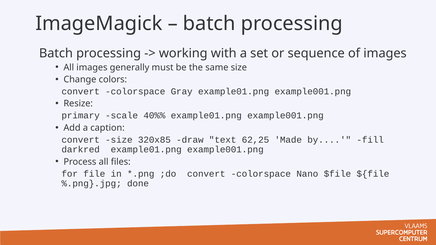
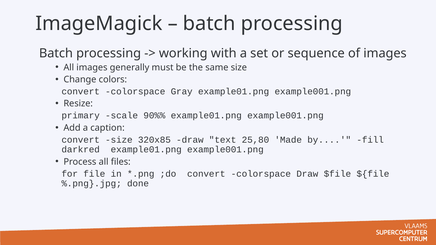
40%%: 40%% -> 90%%
62,25: 62,25 -> 25,80
colorspace Nano: Nano -> Draw
